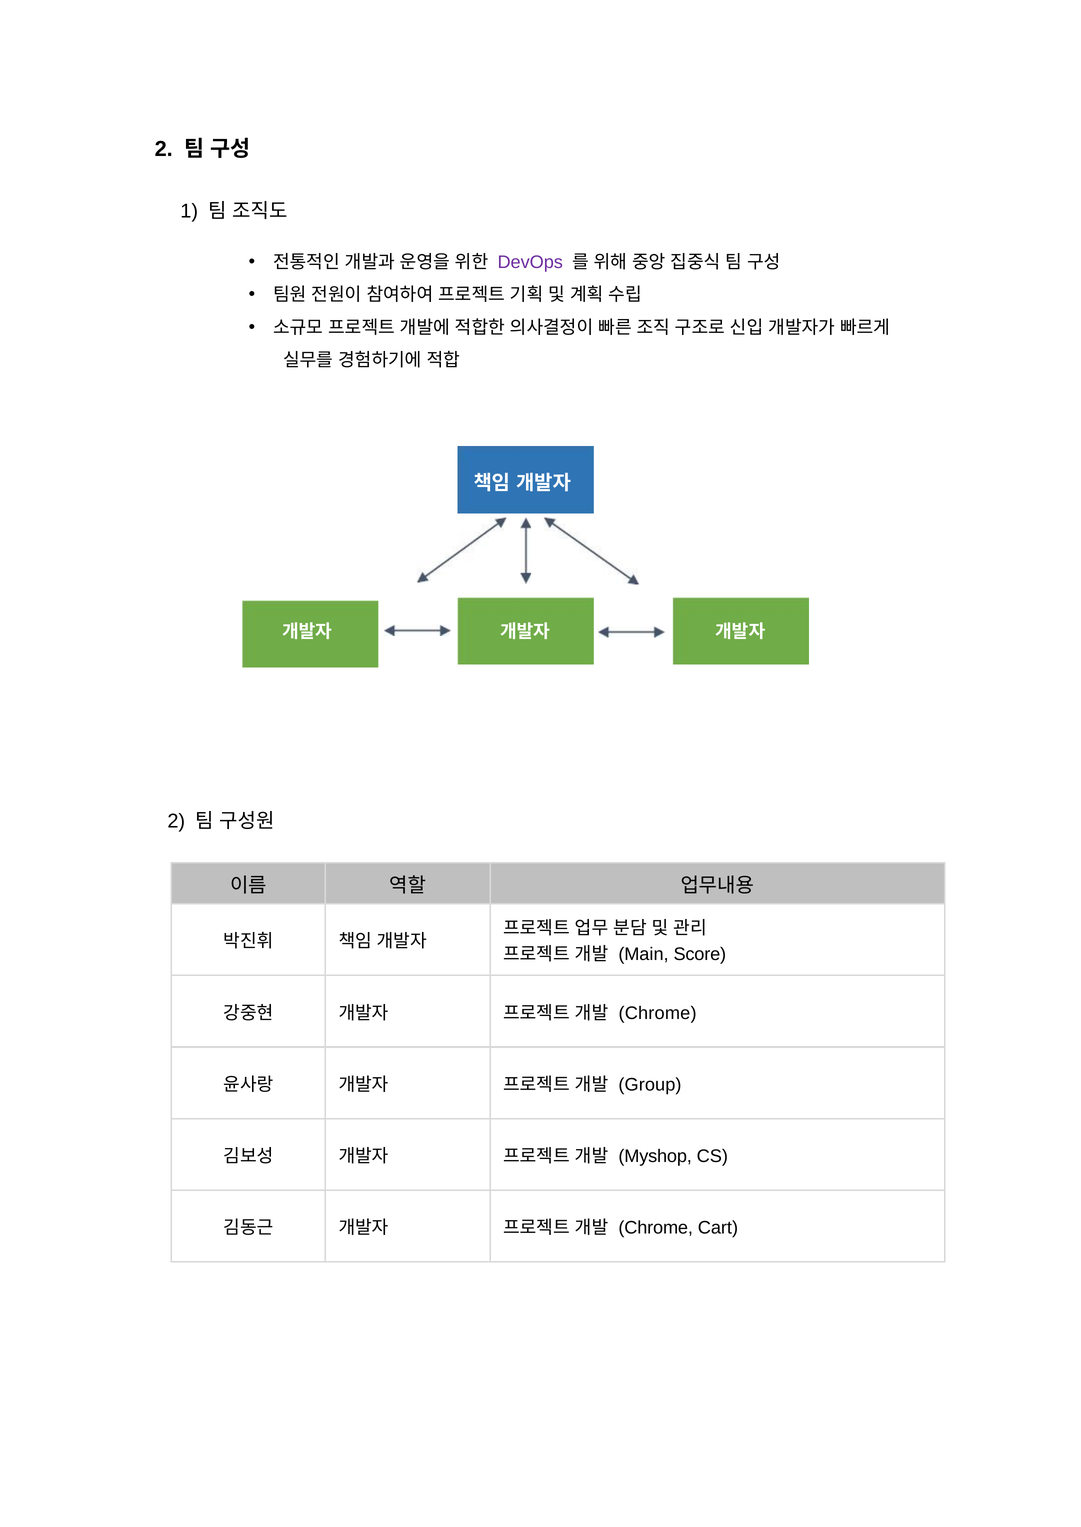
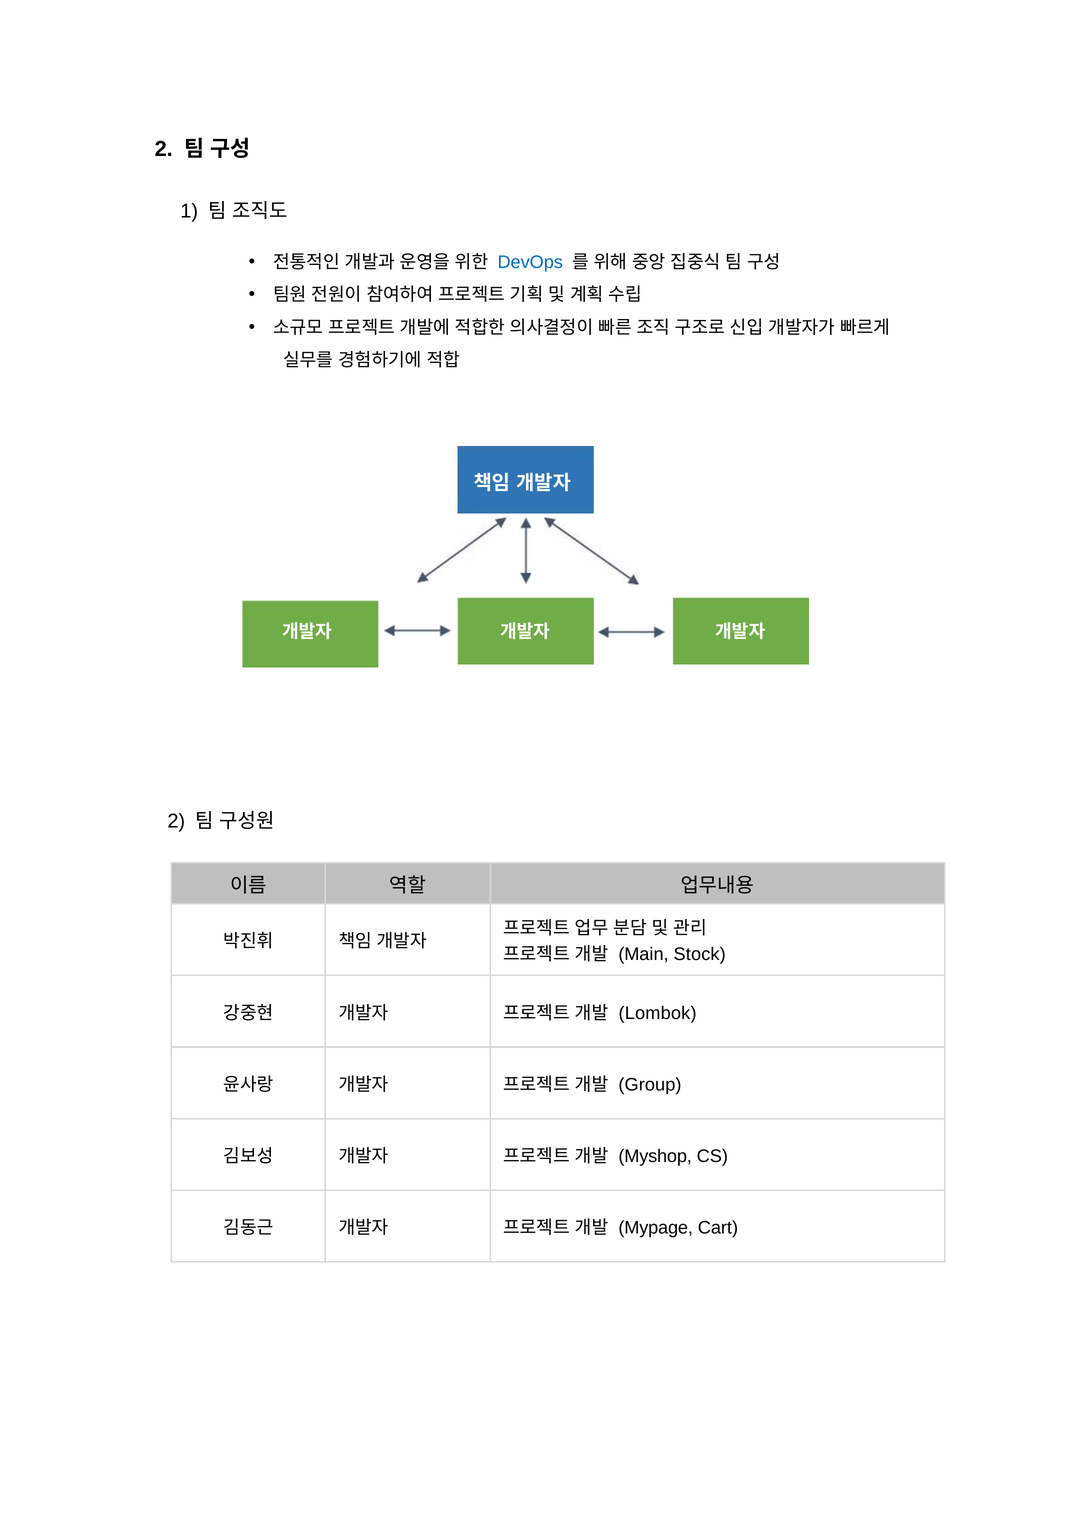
DevOps colour: purple -> blue
Score: Score -> Stock
Chrome at (658, 1014): Chrome -> Lombok
Chrome at (656, 1229): Chrome -> Mypage
